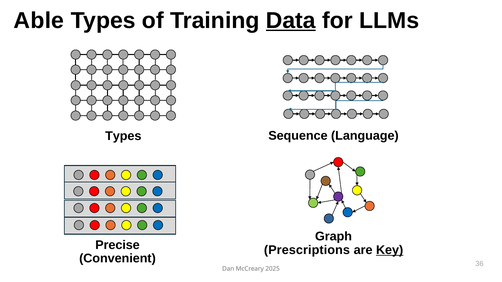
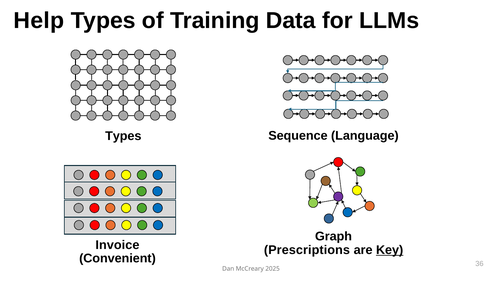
Able: Able -> Help
Data underline: present -> none
Precise: Precise -> Invoice
